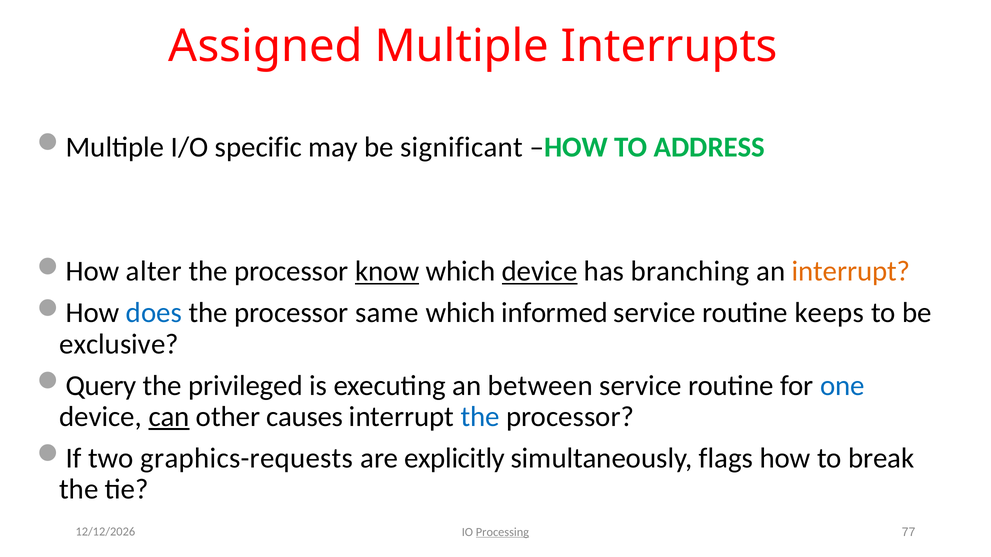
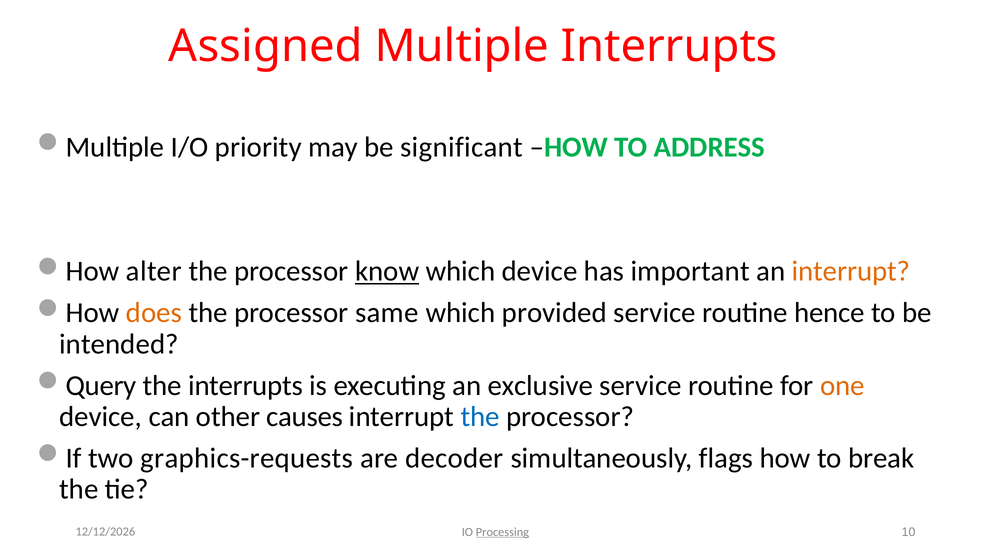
specific: specific -> priority
device at (540, 272) underline: present -> none
branching: branching -> important
does colour: blue -> orange
informed: informed -> provided
keeps: keeps -> hence
exclusive: exclusive -> intended
the privileged: privileged -> interrupts
between: between -> exclusive
one colour: blue -> orange
can underline: present -> none
explicitly: explicitly -> decoder
77: 77 -> 10
